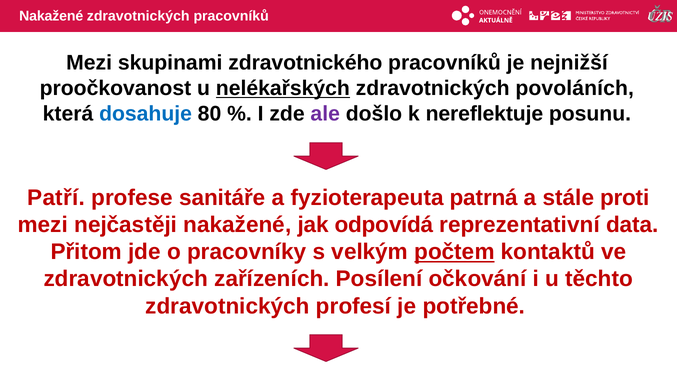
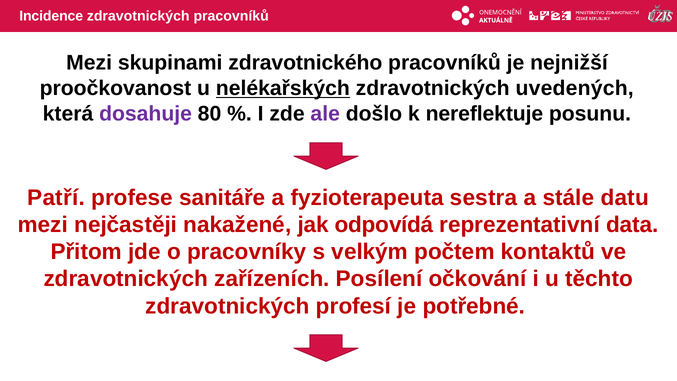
Nakažené at (51, 16): Nakažené -> Incidence
povoláních: povoláních -> uvedených
dosahuje colour: blue -> purple
patrná: patrná -> sestra
proti: proti -> datu
počtem underline: present -> none
